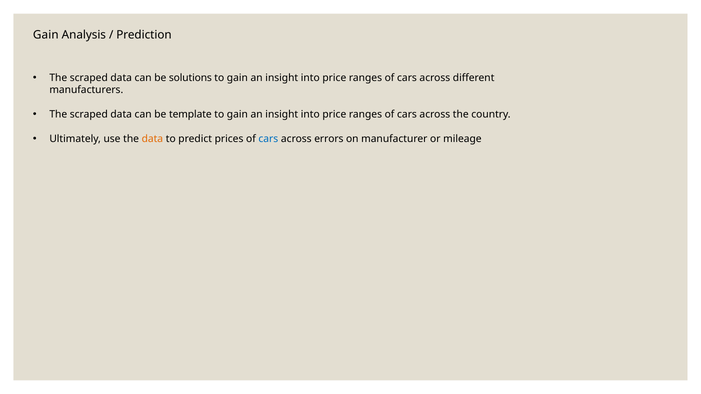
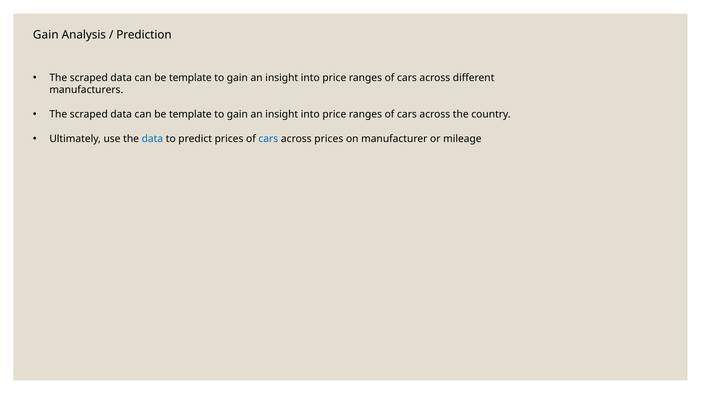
solutions at (190, 78): solutions -> template
data at (152, 139) colour: orange -> blue
across errors: errors -> prices
